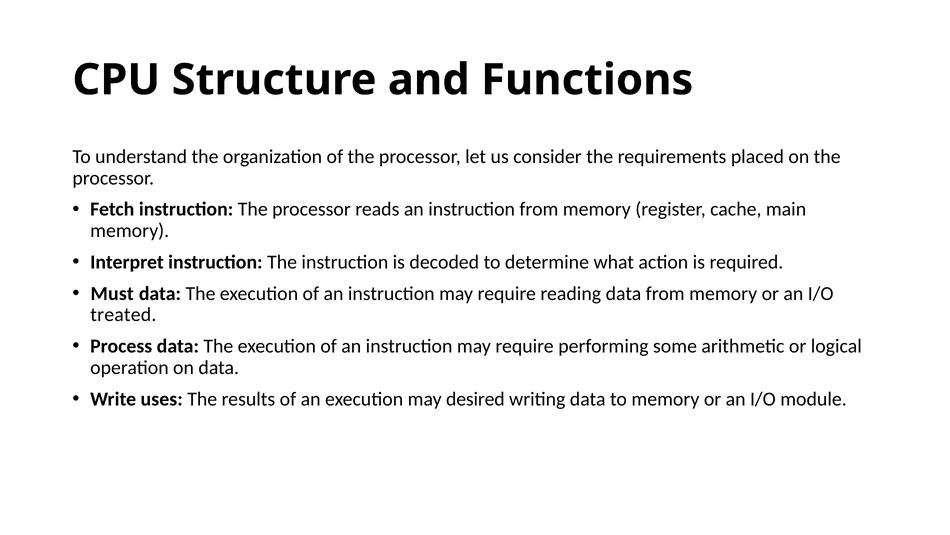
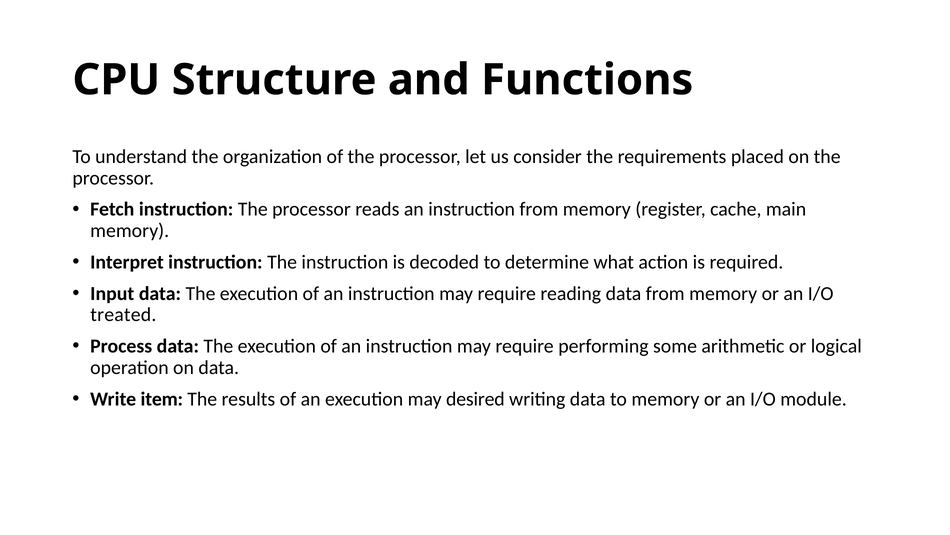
Must: Must -> Input
uses: uses -> item
